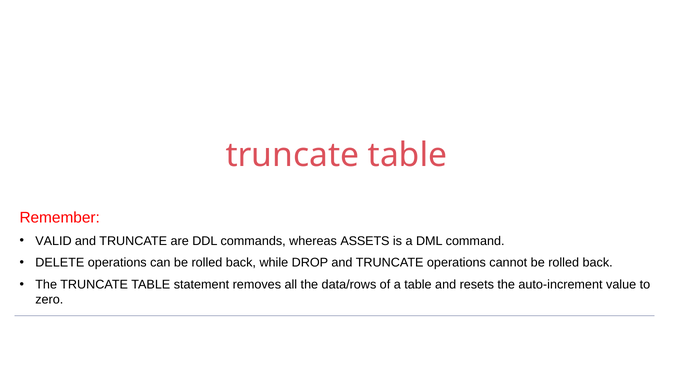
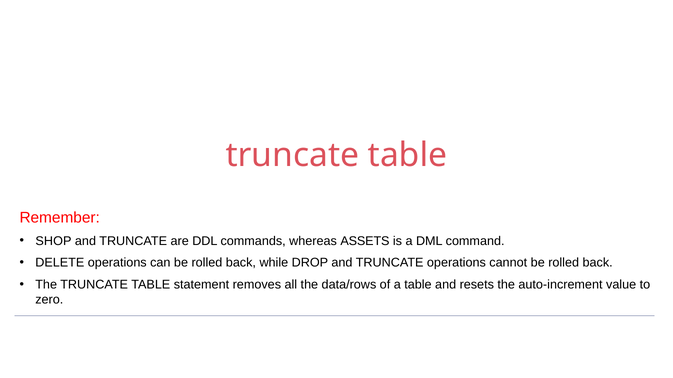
VALID: VALID -> SHOP
